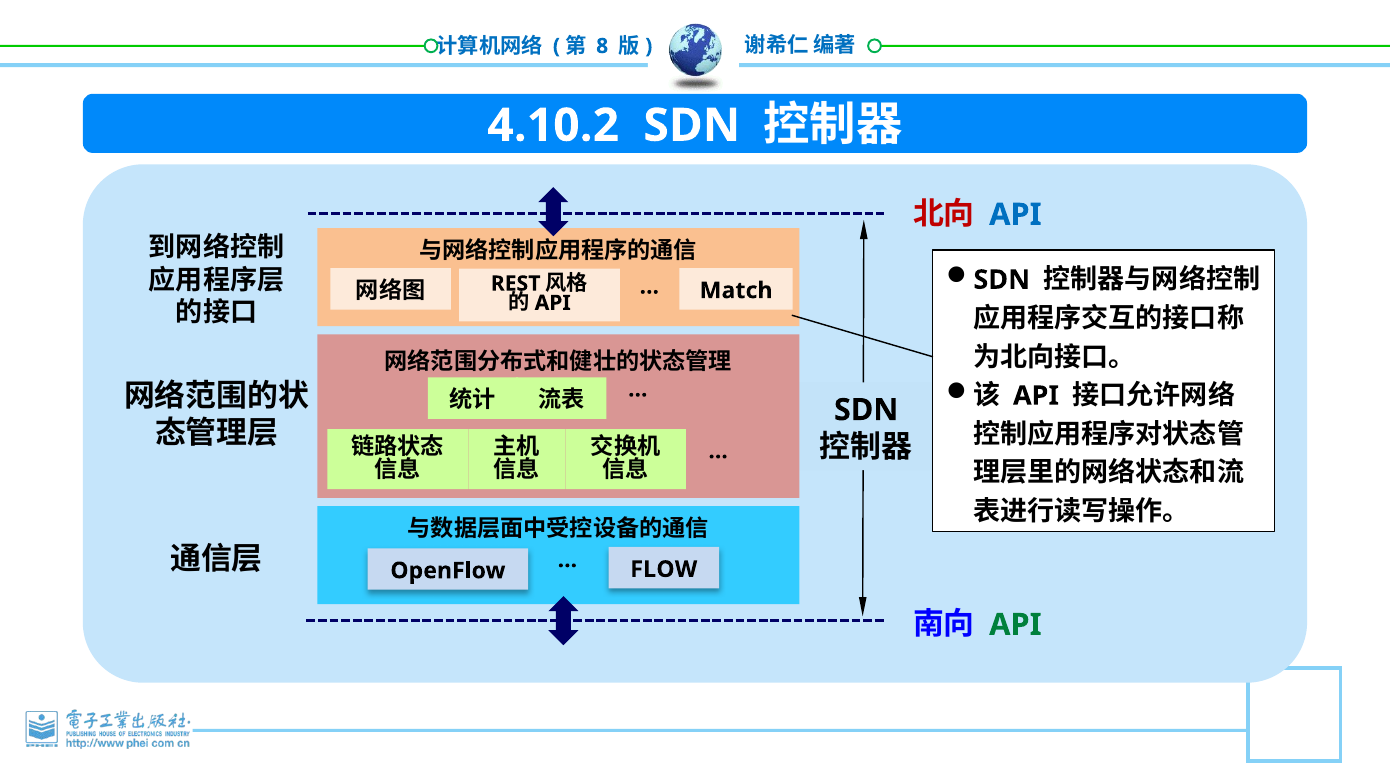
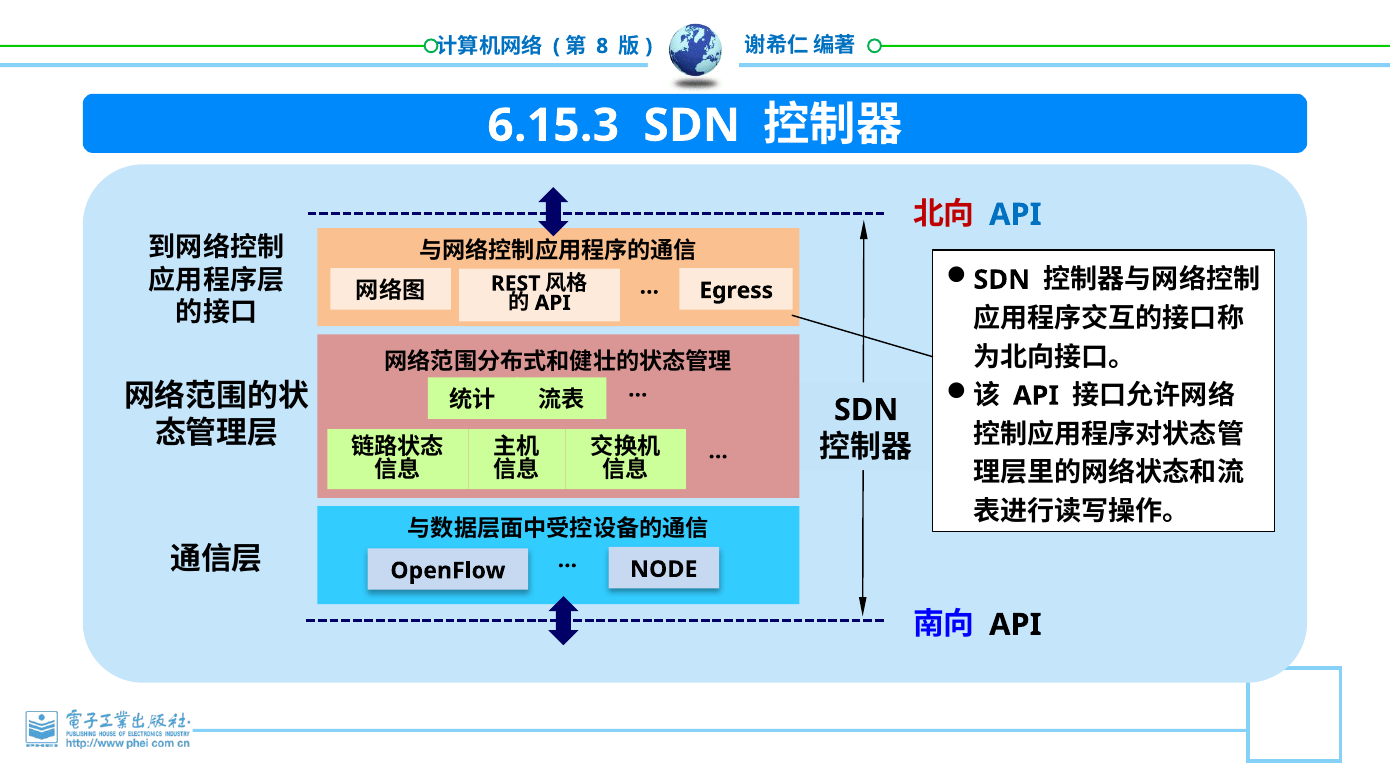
4.10.2: 4.10.2 -> 6.15.3
Match: Match -> Egress
FLOW: FLOW -> NODE
API at (1015, 625) colour: green -> black
